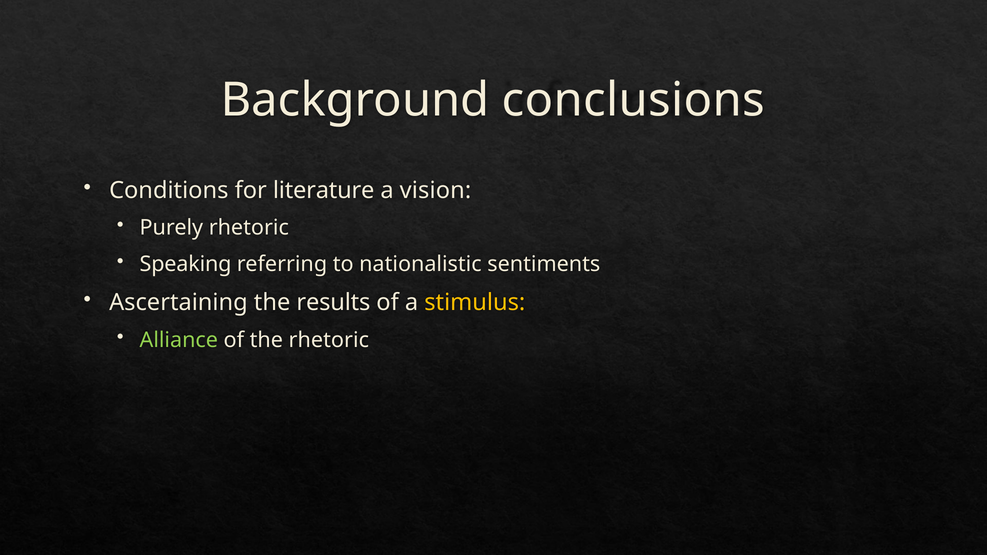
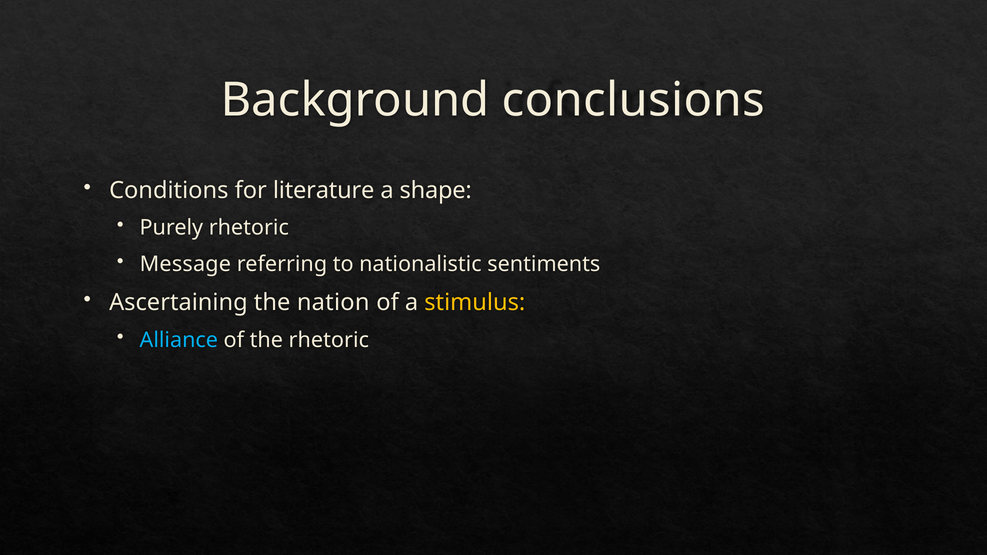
vision: vision -> shape
Speaking: Speaking -> Message
results: results -> nation
Alliance colour: light green -> light blue
